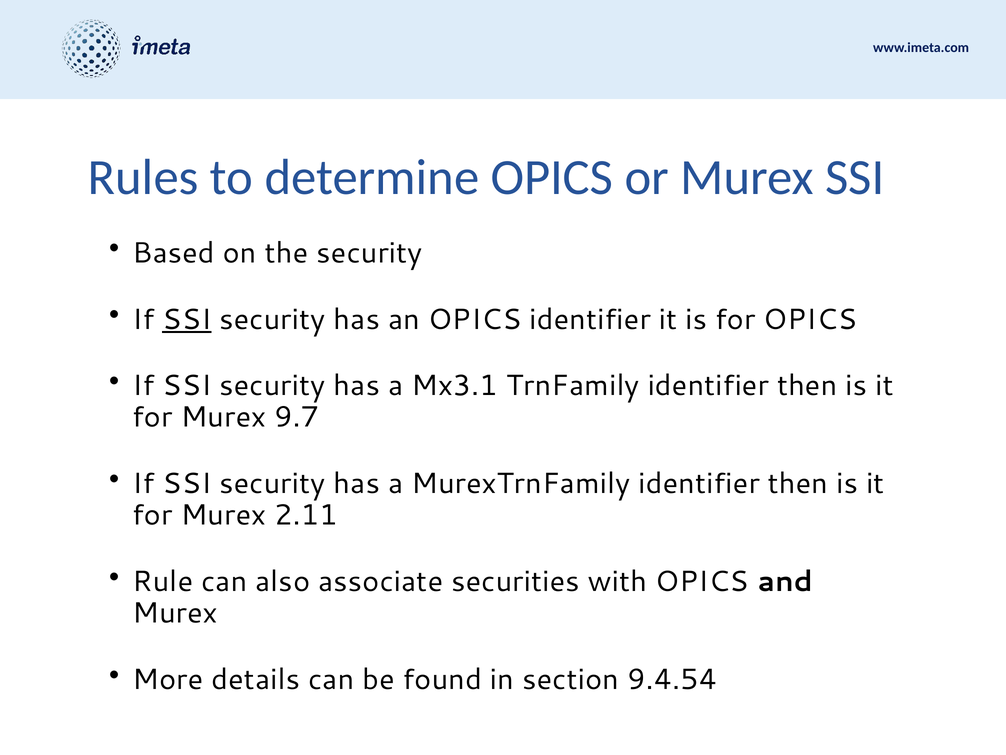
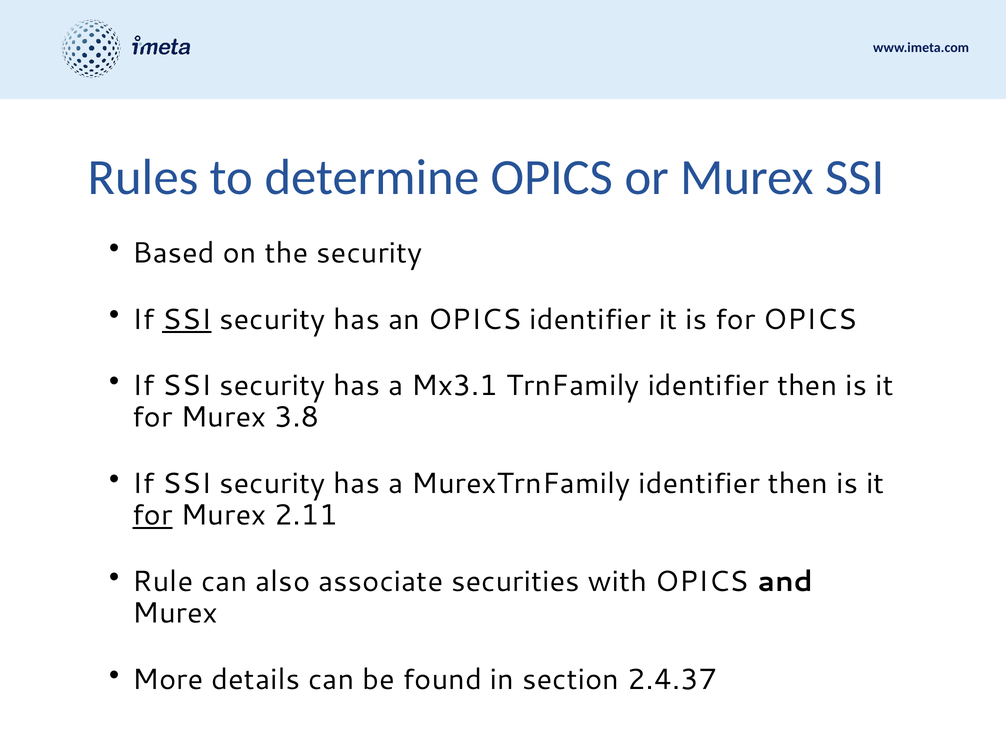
9.7: 9.7 -> 3.8
for at (152, 515) underline: none -> present
9.4.54: 9.4.54 -> 2.4.37
